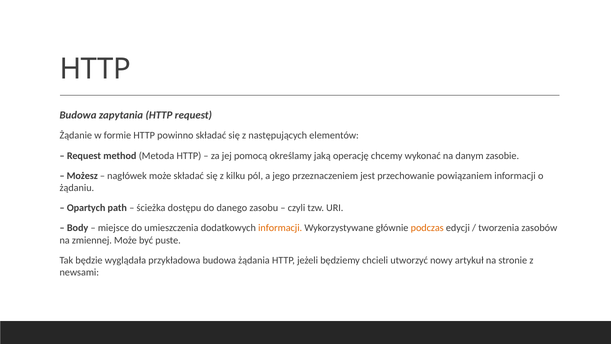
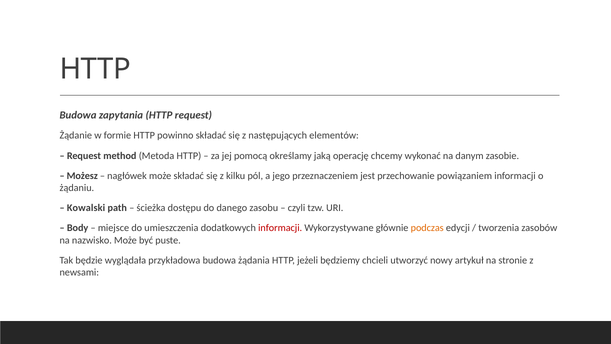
Opartych: Opartych -> Kowalski
informacji at (280, 228) colour: orange -> red
zmiennej: zmiennej -> nazwisko
